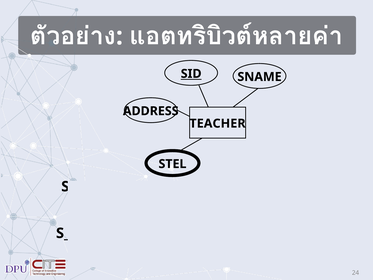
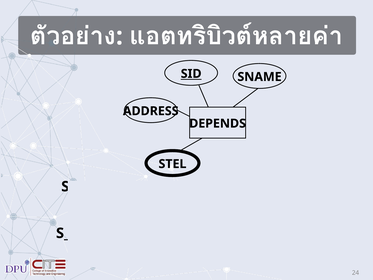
TEACHER: TEACHER -> DEPENDS
